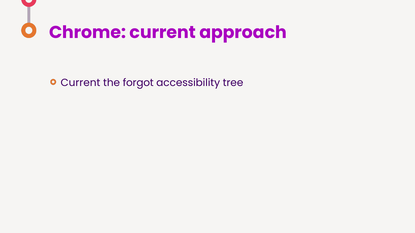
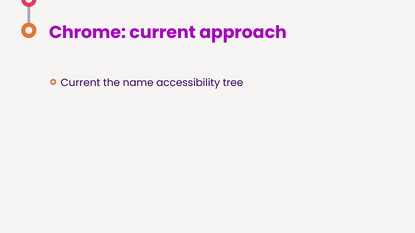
forgot: forgot -> name
